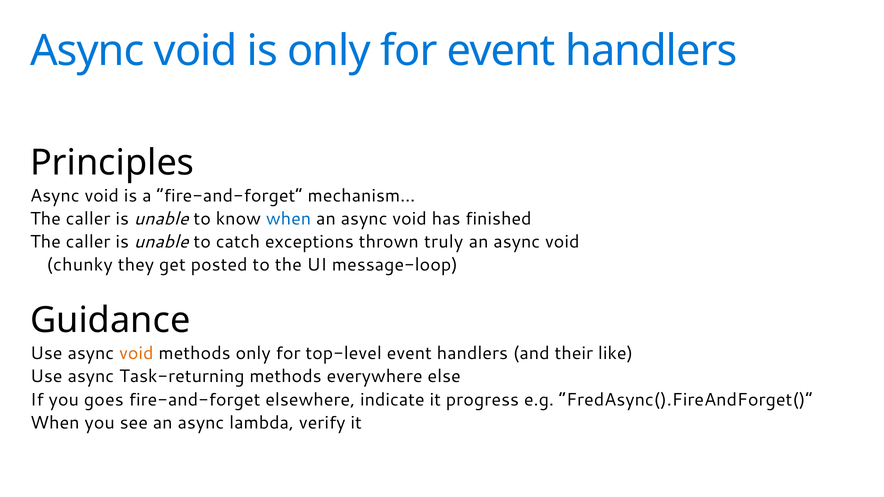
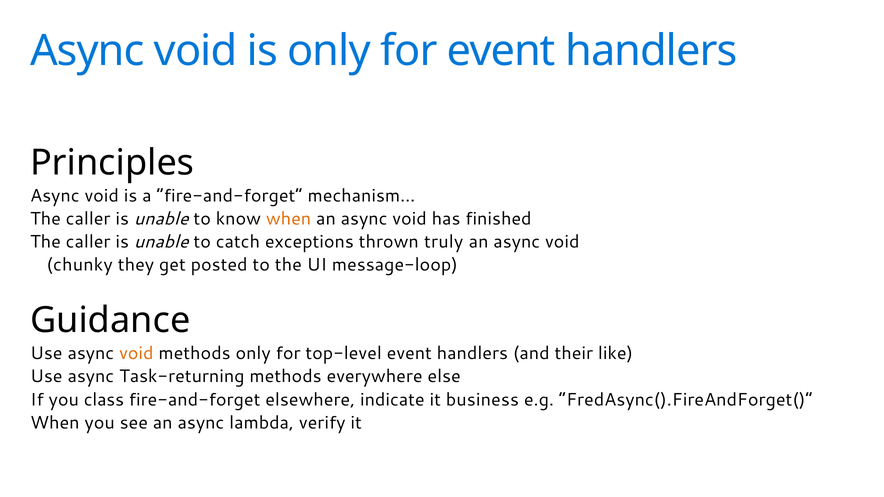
when at (289, 219) colour: blue -> orange
goes: goes -> class
progress: progress -> business
